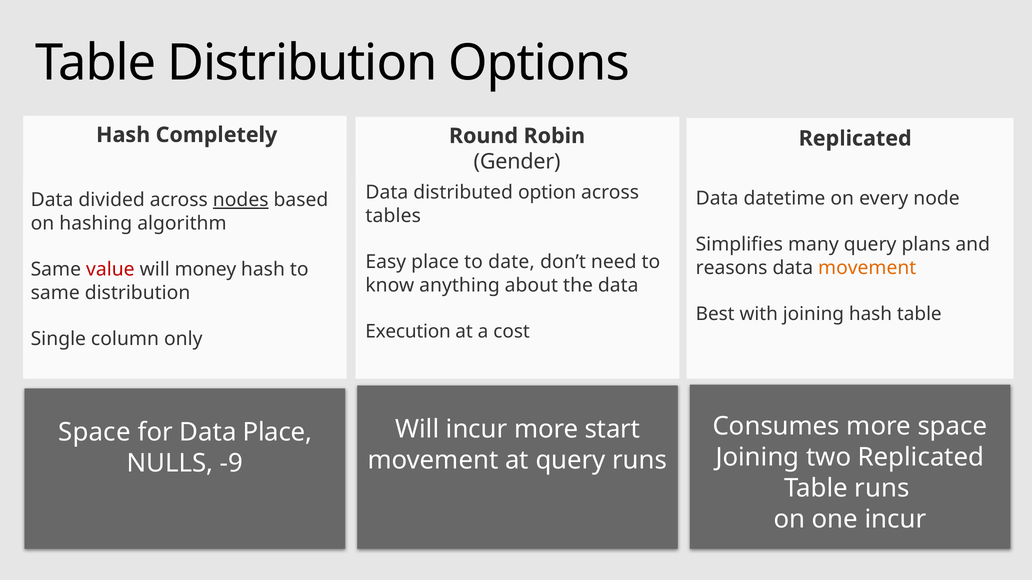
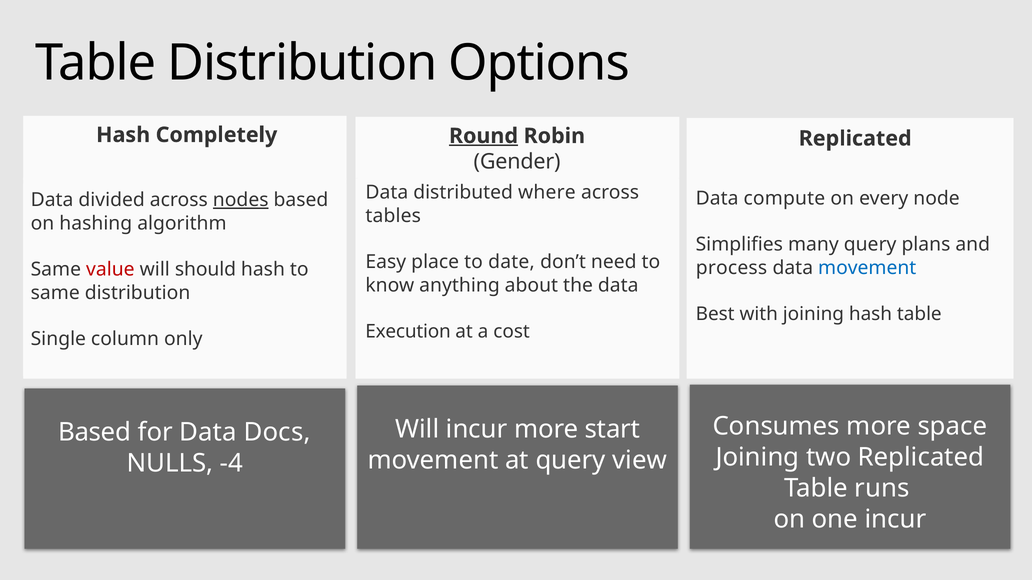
Round underline: none -> present
option: option -> where
datetime: datetime -> compute
reasons: reasons -> process
movement at (867, 268) colour: orange -> blue
money: money -> should
Space at (94, 433): Space -> Based
Data Place: Place -> Docs
query runs: runs -> view
-9: -9 -> -4
